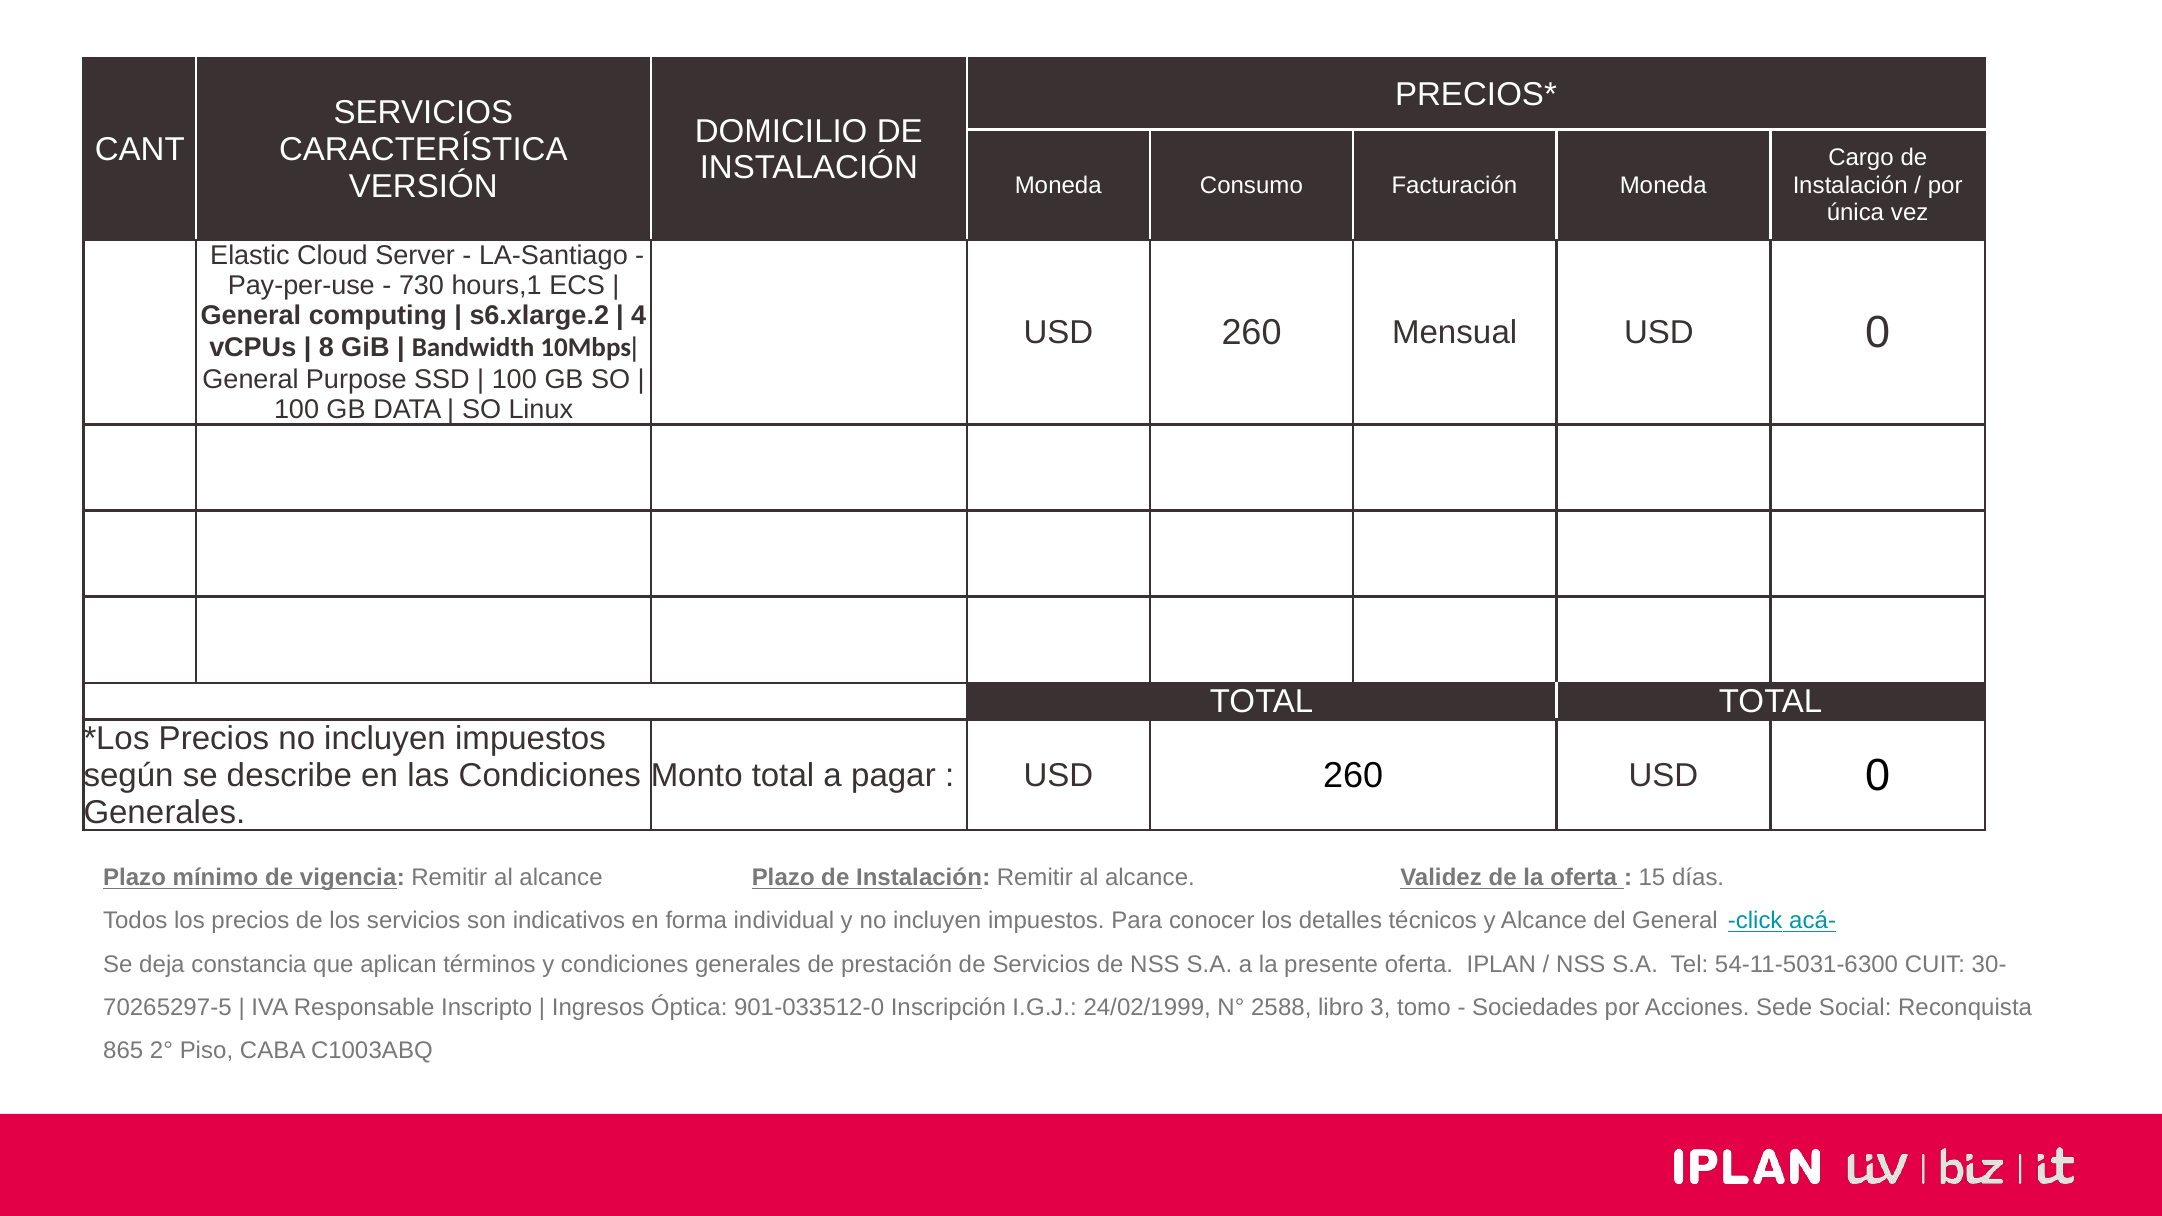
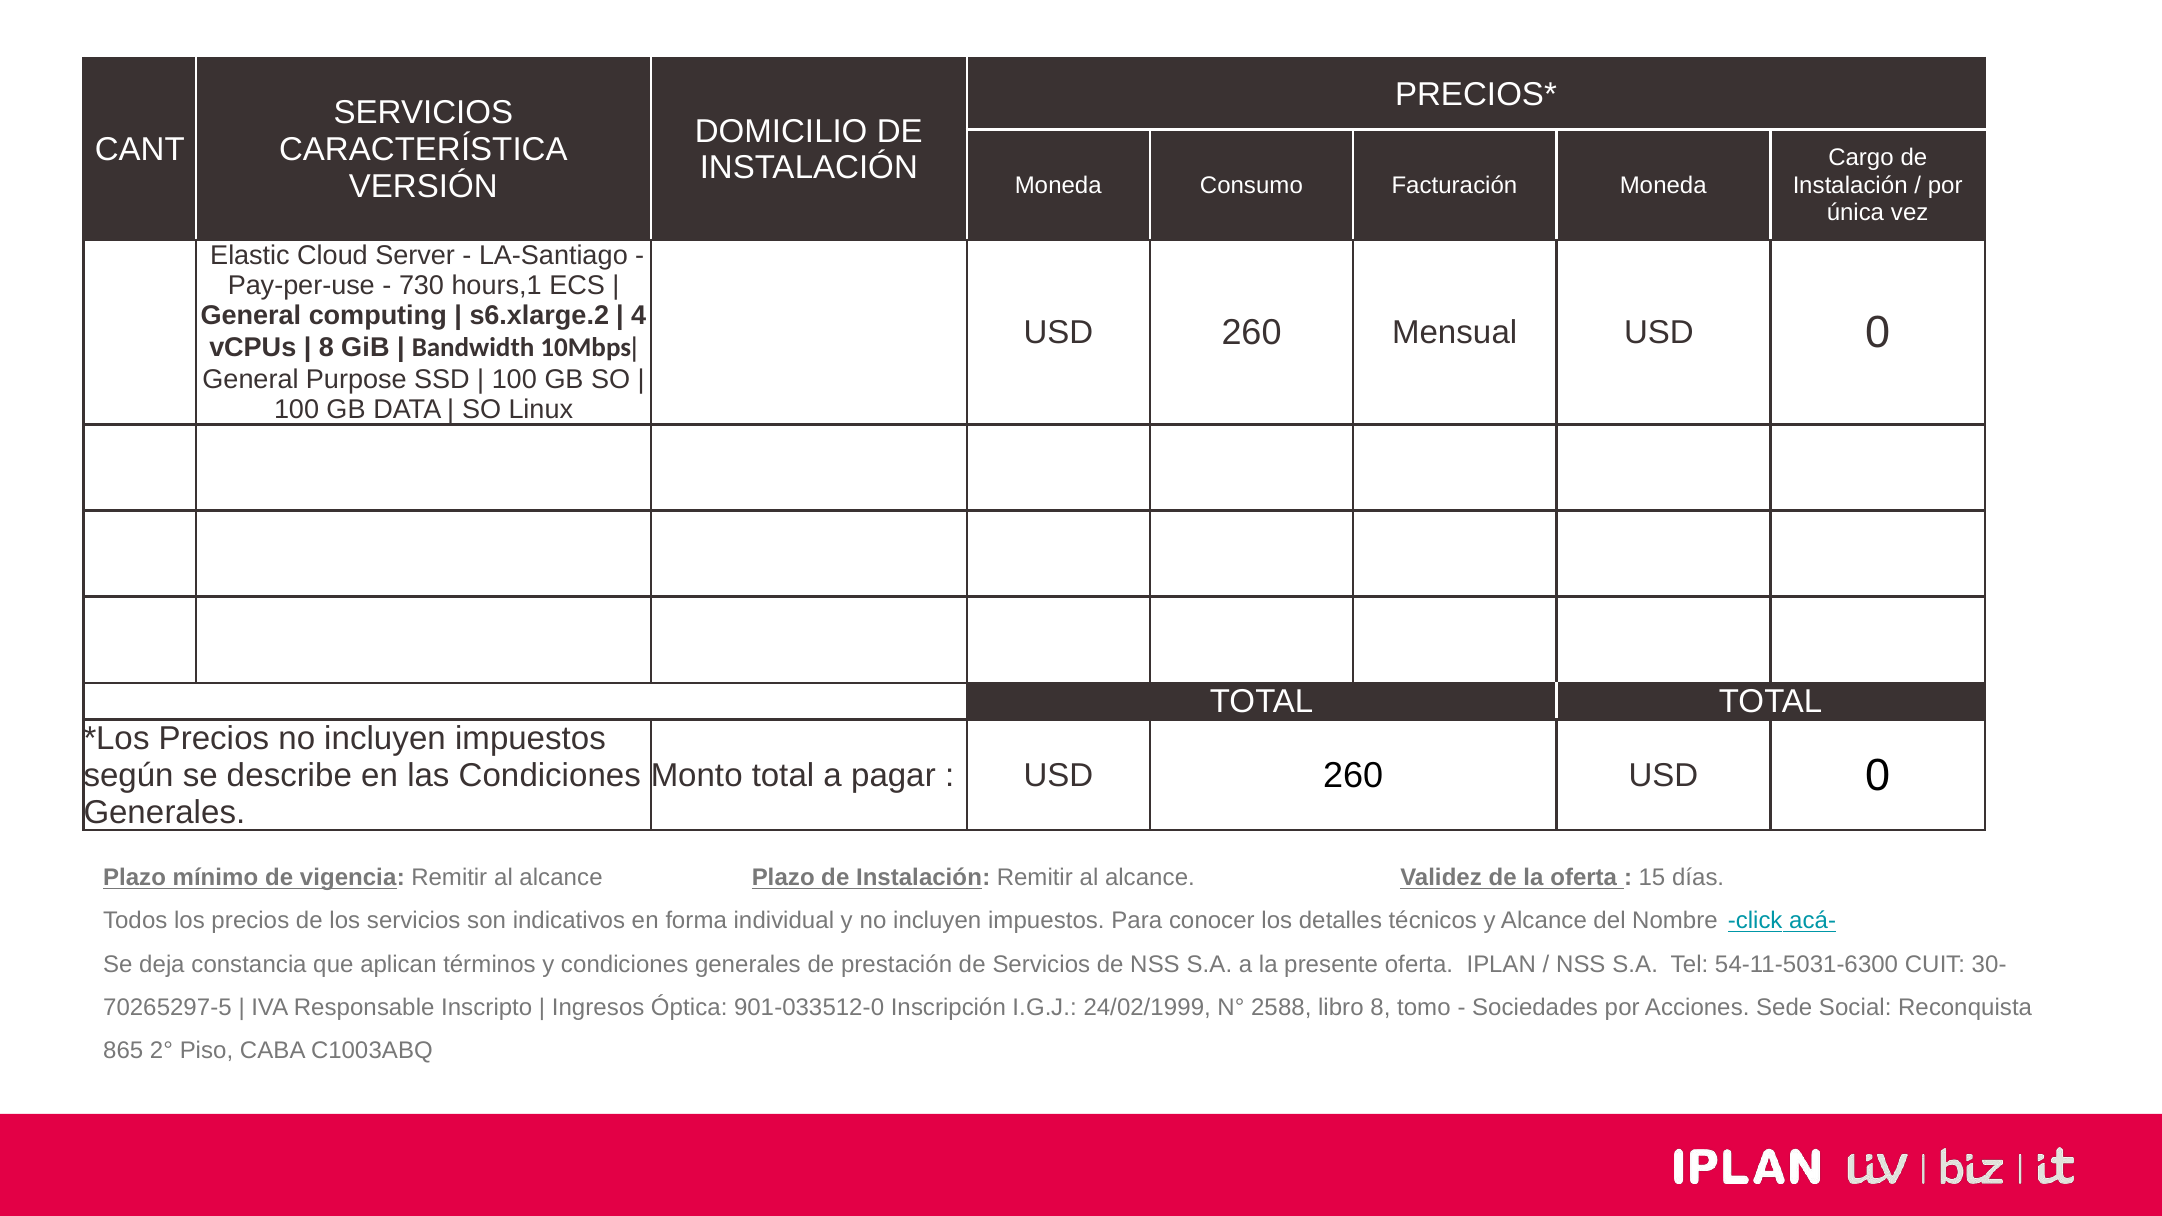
del General: General -> Nombre
libro 3: 3 -> 8
